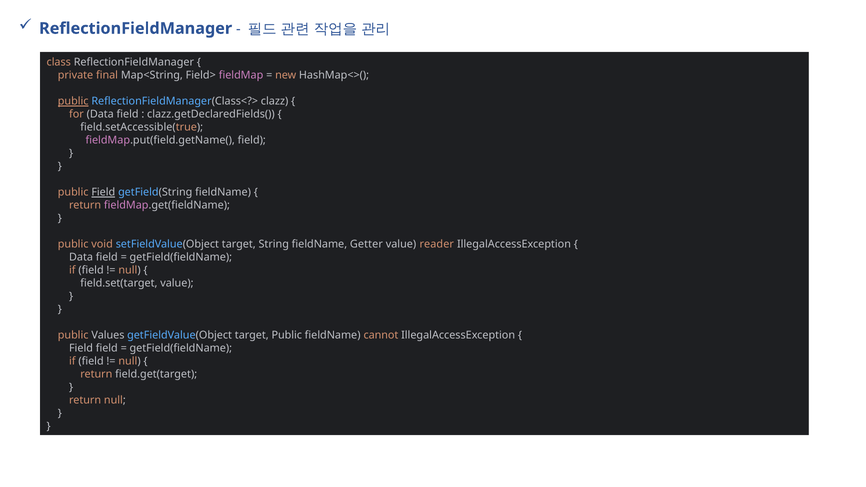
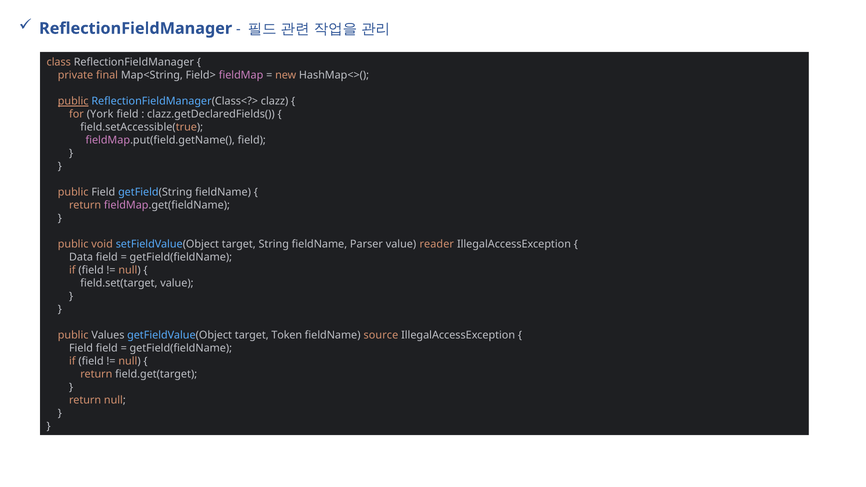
for Data: Data -> York
Field at (103, 192) underline: present -> none
Getter: Getter -> Parser
target Public: Public -> Token
cannot: cannot -> source
